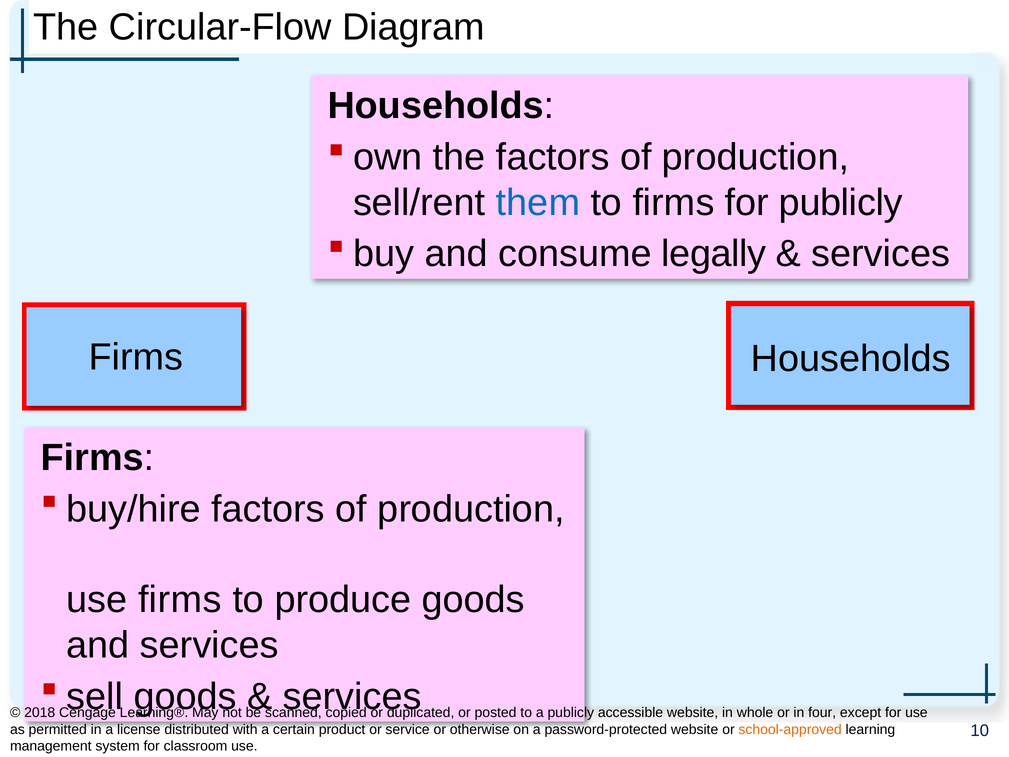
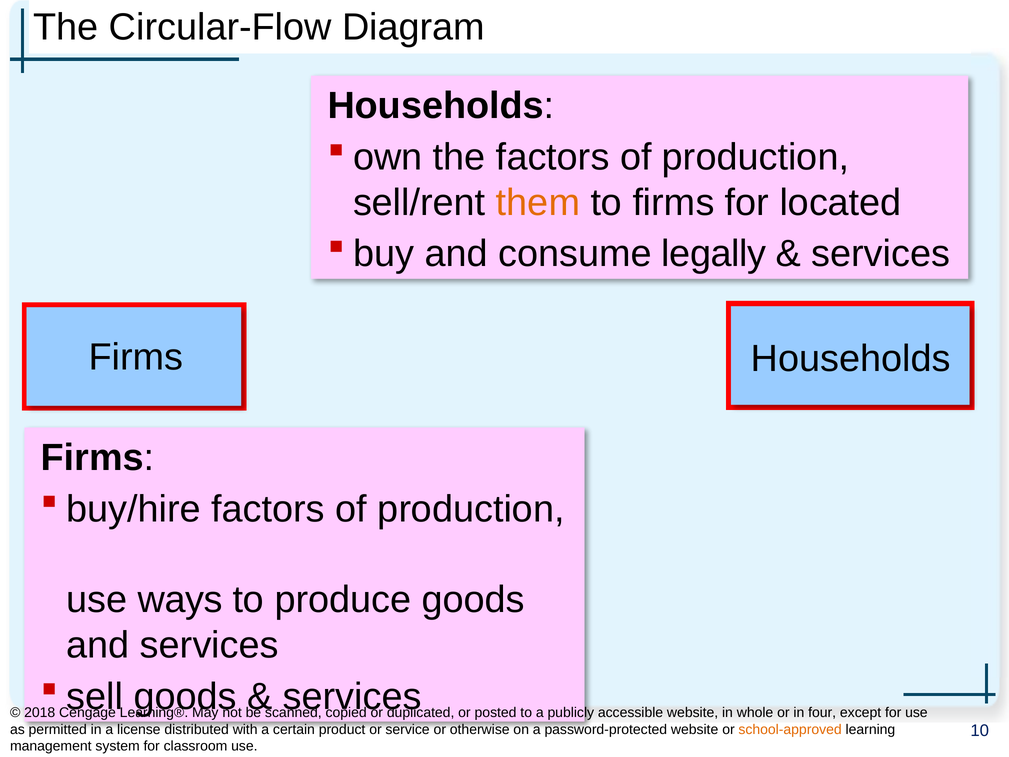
them colour: blue -> orange
for publicly: publicly -> located
use firms: firms -> ways
